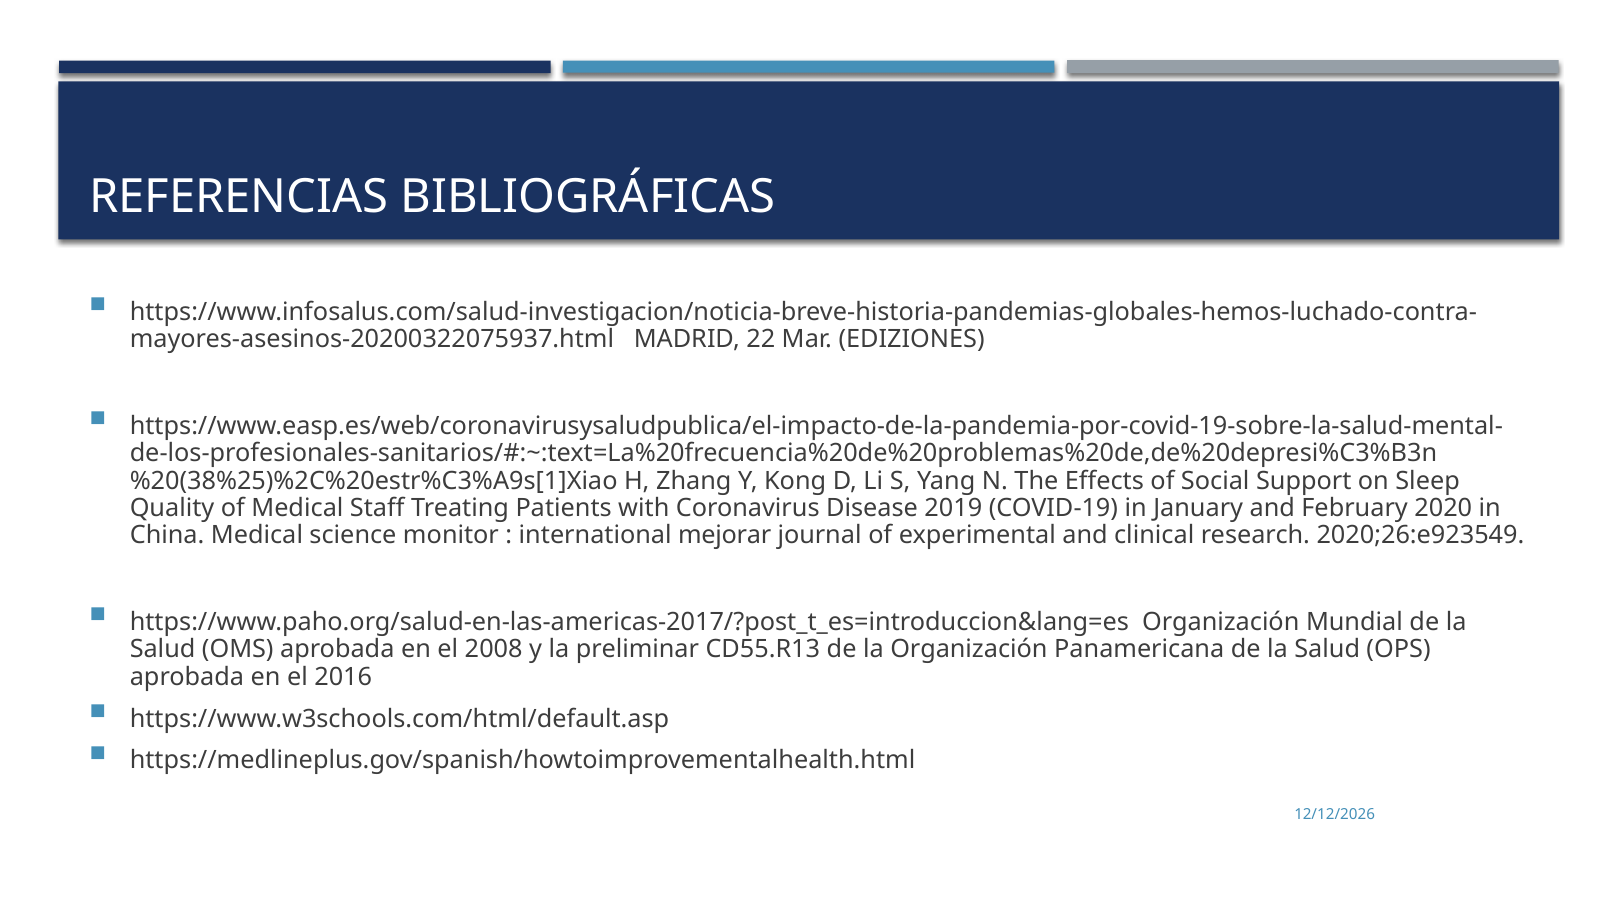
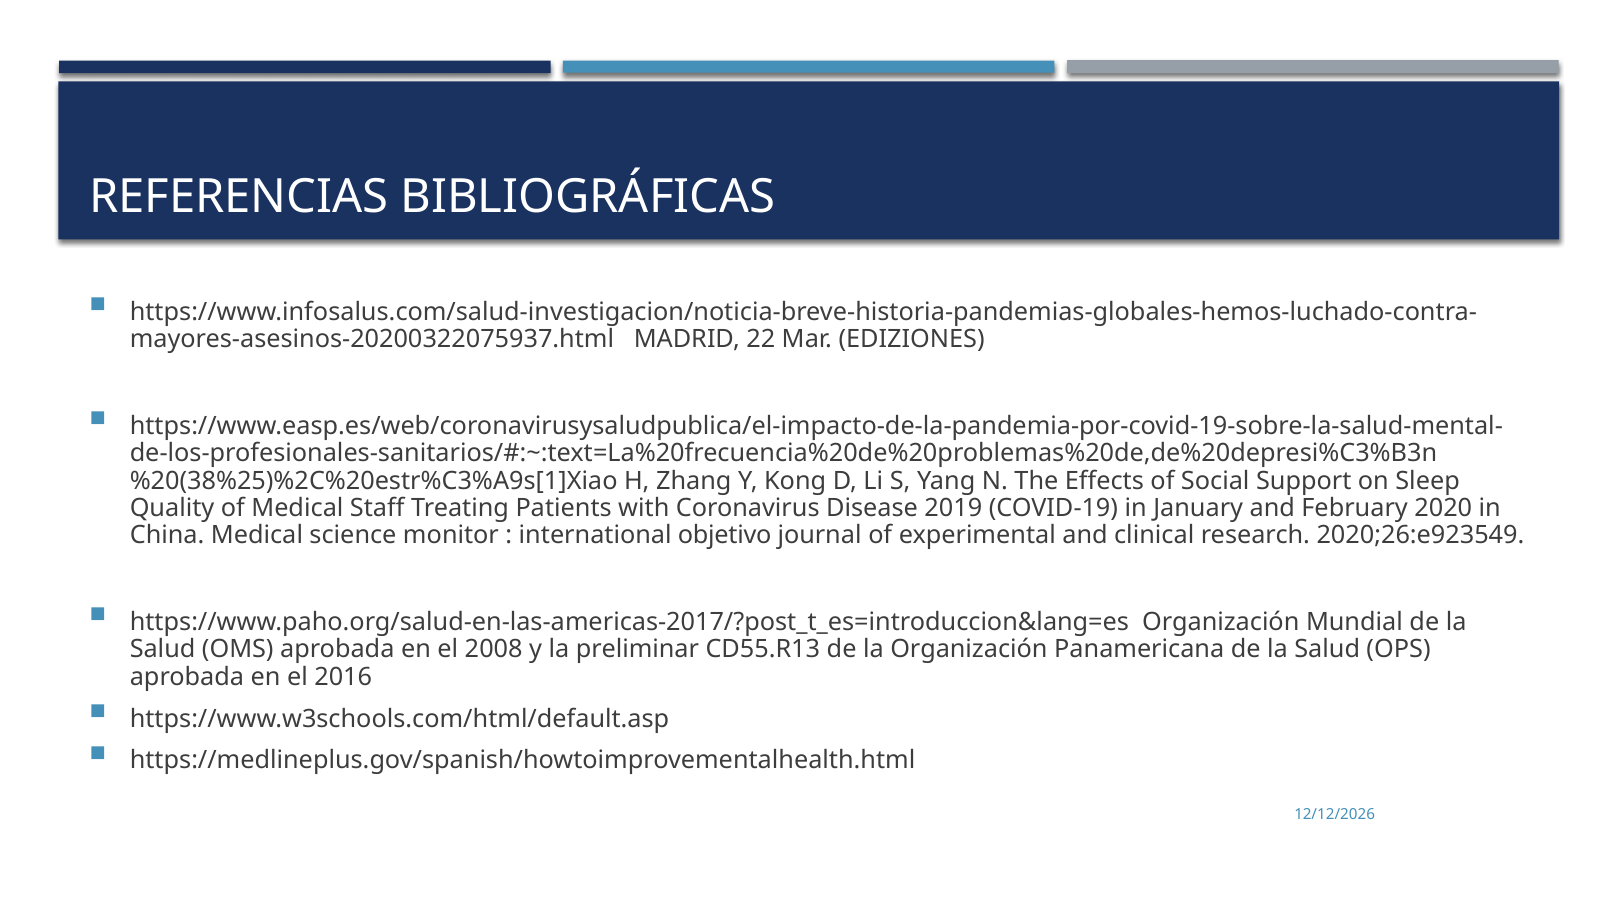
mejorar: mejorar -> objetivo
